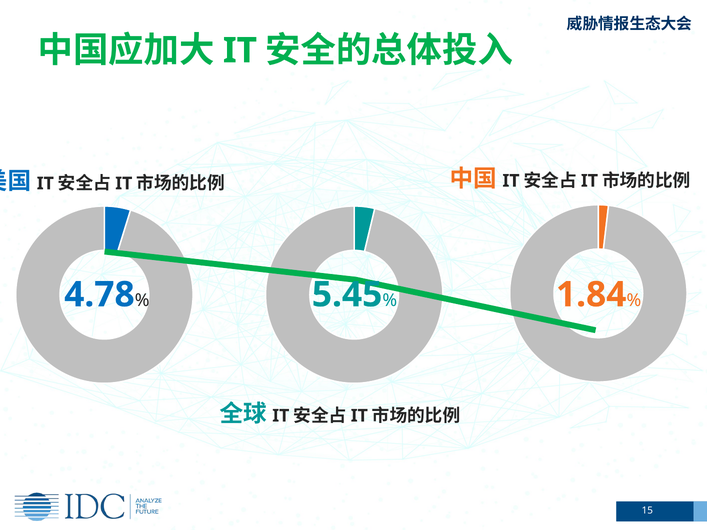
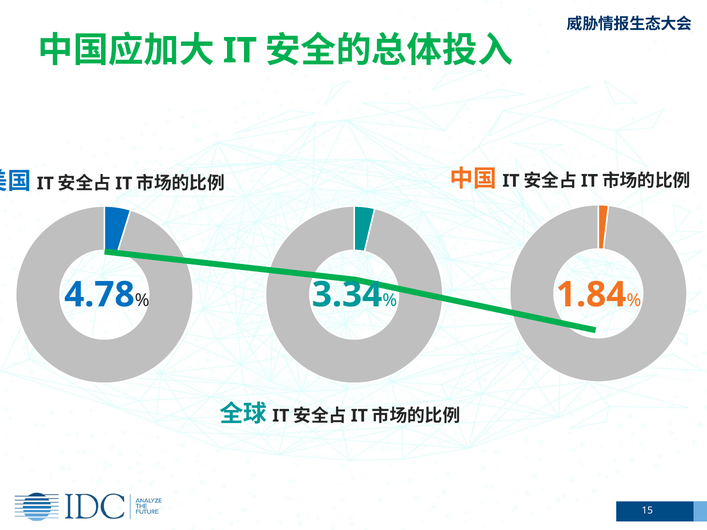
5.45: 5.45 -> 3.34
